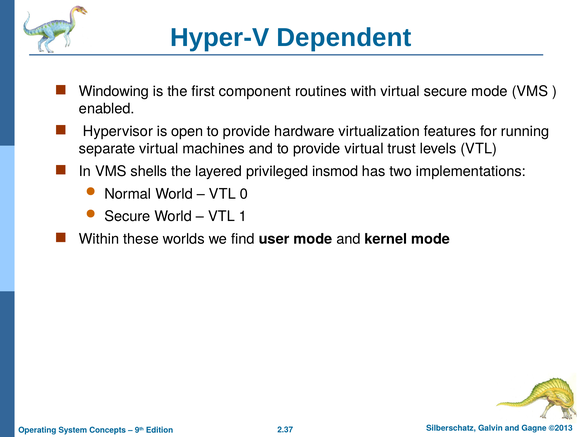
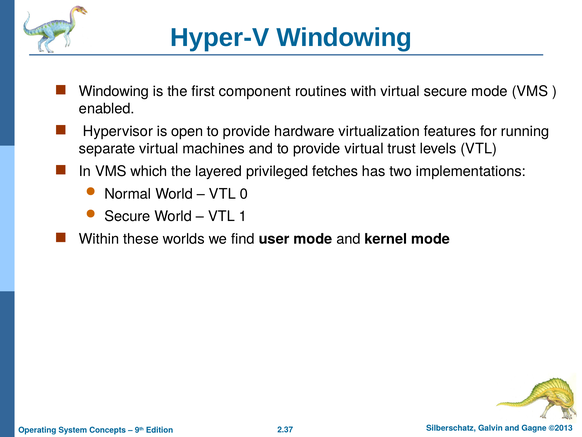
Hyper-V Dependent: Dependent -> Windowing
shells: shells -> which
insmod: insmod -> fetches
